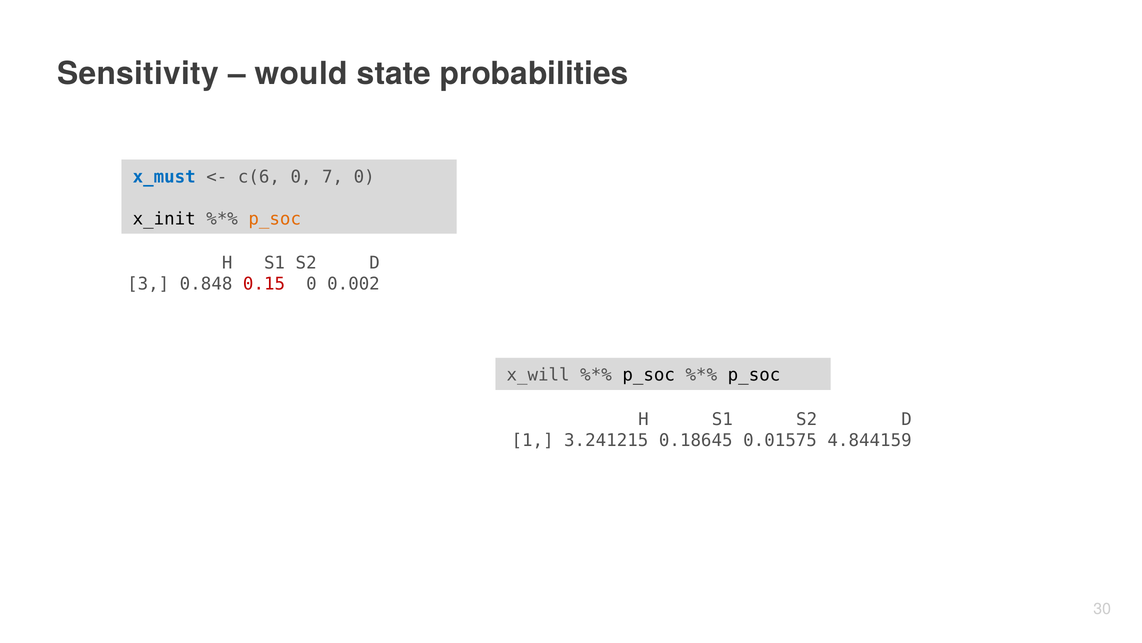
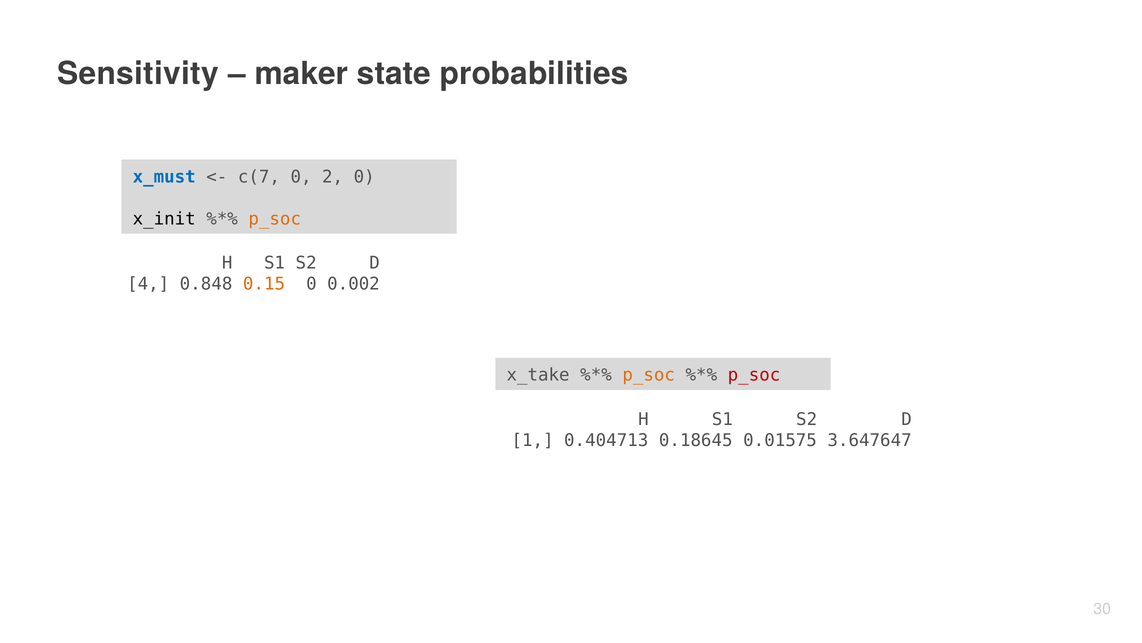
would: would -> maker
c(6: c(6 -> c(7
7: 7 -> 2
3: 3 -> 4
0.15 colour: red -> orange
x_will: x_will -> x_take
p_soc at (649, 375) colour: black -> orange
p_soc at (754, 375) colour: black -> red
3.241215: 3.241215 -> 0.404713
4.844159: 4.844159 -> 3.647647
